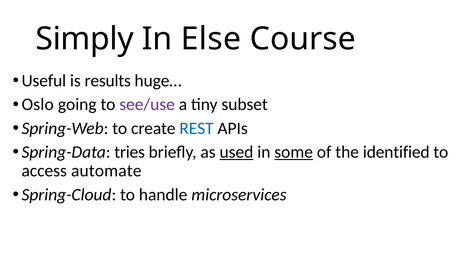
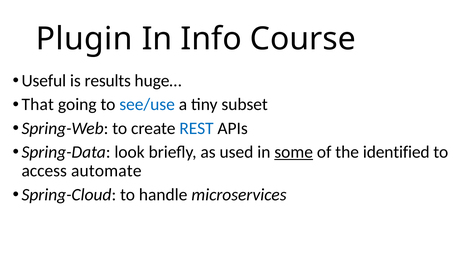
Simply: Simply -> Plugin
Else: Else -> Info
Oslo: Oslo -> That
see/use colour: purple -> blue
tries: tries -> look
used underline: present -> none
